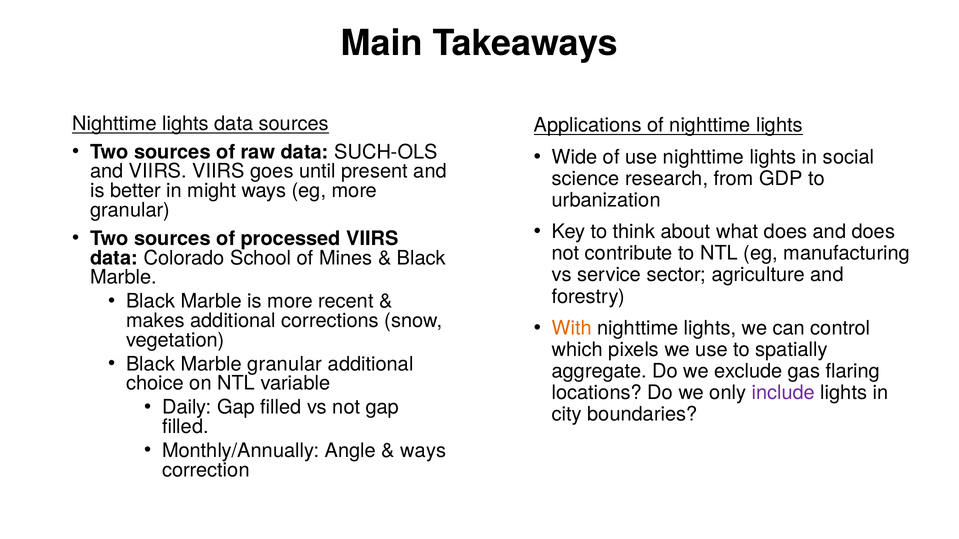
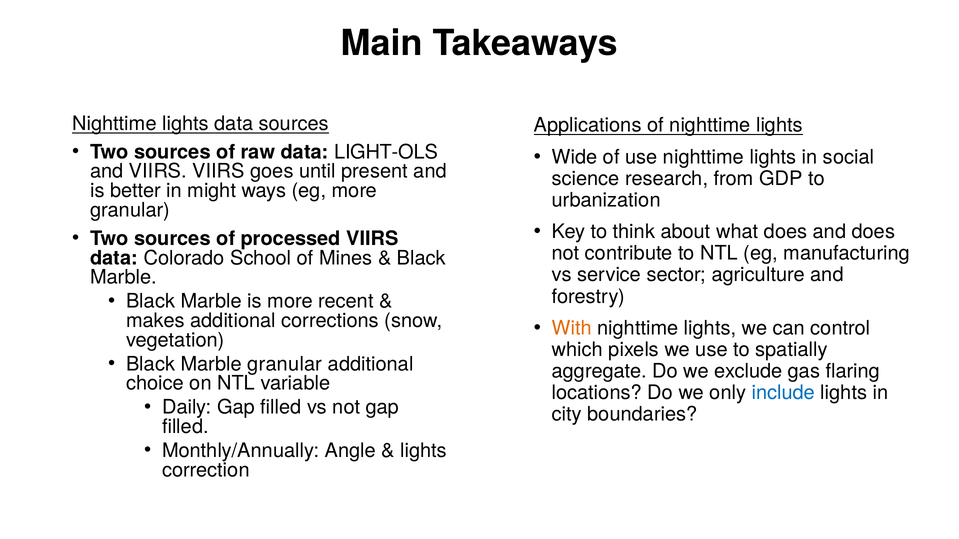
SUCH-OLS: SUCH-OLS -> LIGHT-OLS
include colour: purple -> blue
ways at (423, 451): ways -> lights
